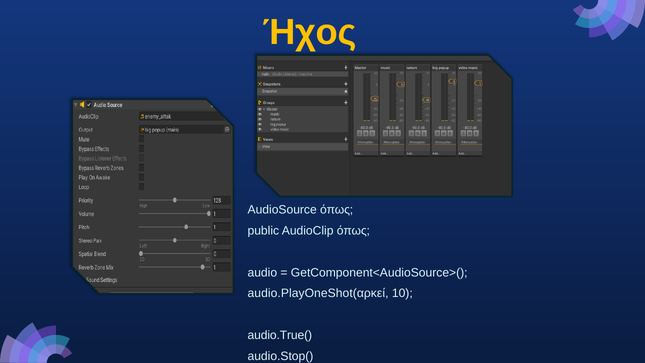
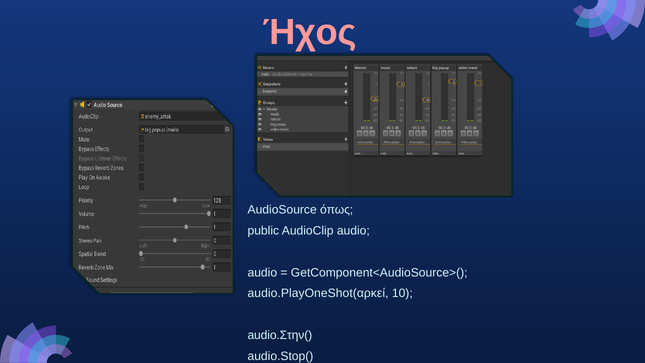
Ήχος colour: yellow -> pink
AudioClip όπως: όπως -> audio
audio.True(: audio.True( -> audio.Στην(
